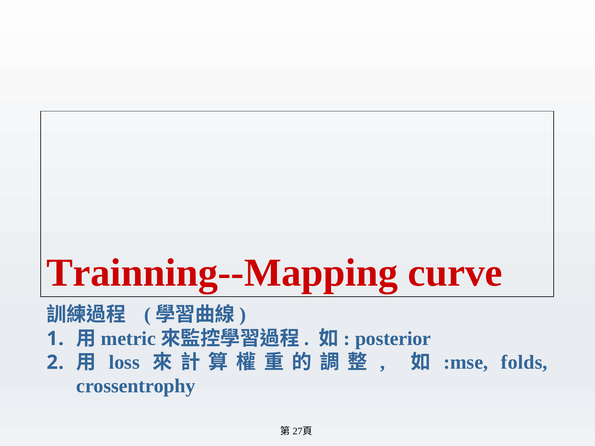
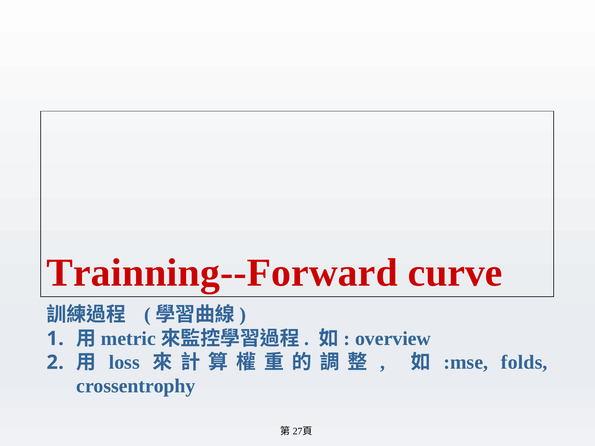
Trainning--Mapping: Trainning--Mapping -> Trainning--Forward
posterior: posterior -> overview
